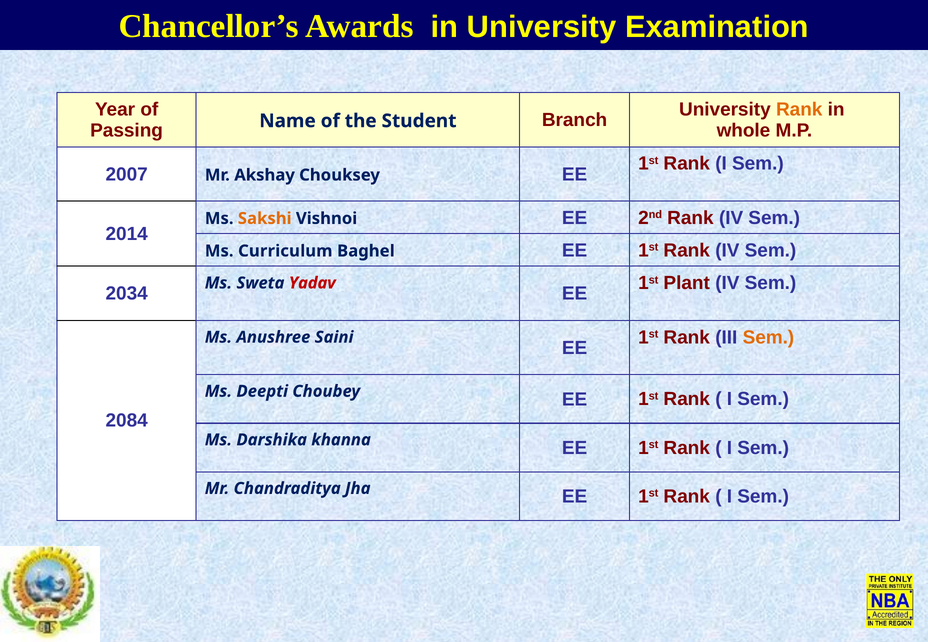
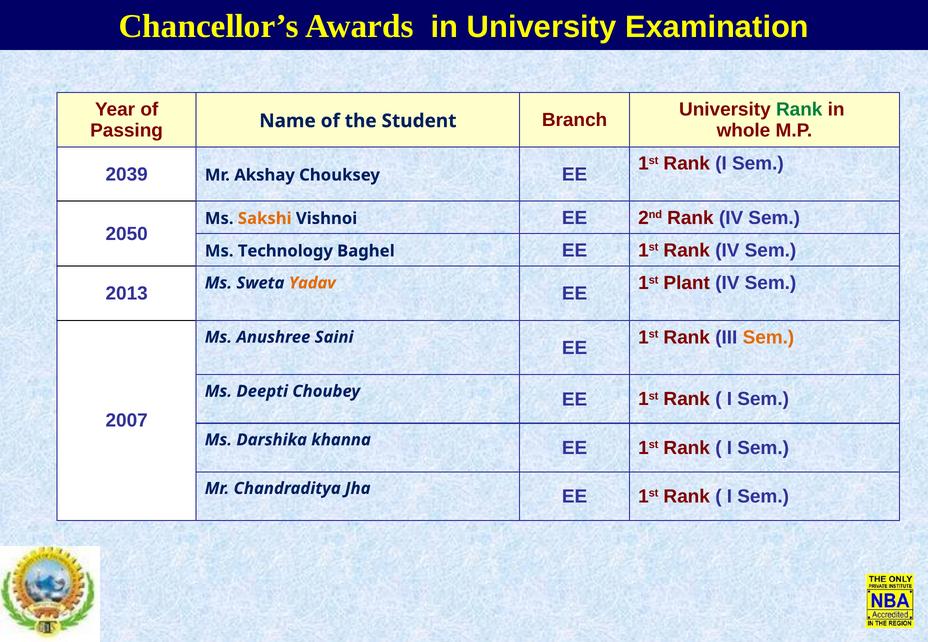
Rank at (799, 110) colour: orange -> green
2007: 2007 -> 2039
2014: 2014 -> 2050
Curriculum: Curriculum -> Technology
2034: 2034 -> 2013
Yadav colour: red -> orange
2084: 2084 -> 2007
